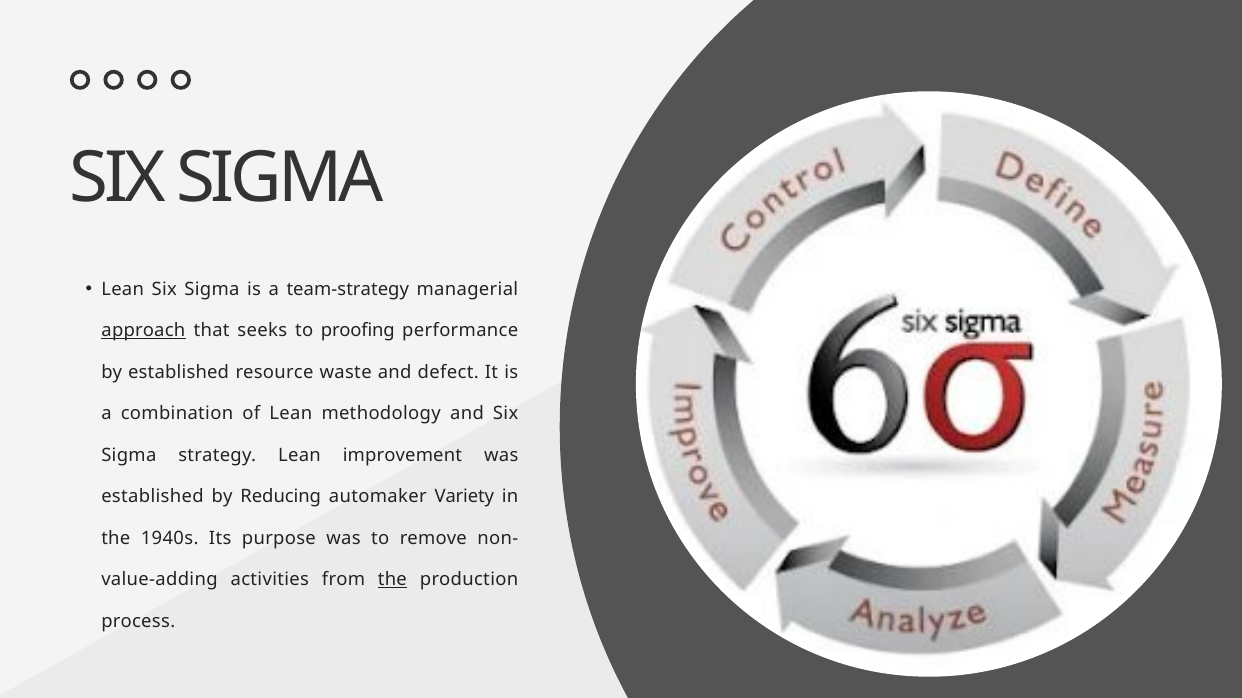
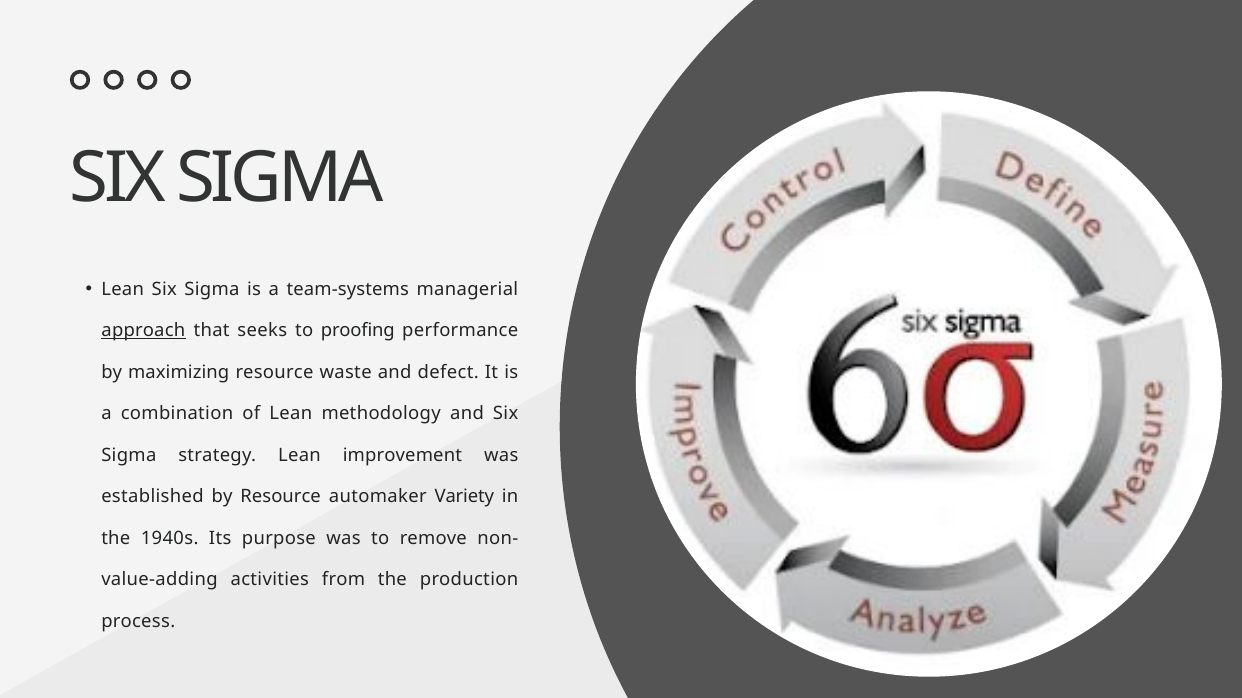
team-strategy: team-strategy -> team-systems
by established: established -> maximizing
by Reducing: Reducing -> Resource
the at (392, 580) underline: present -> none
